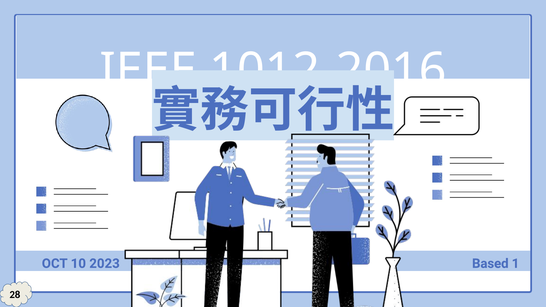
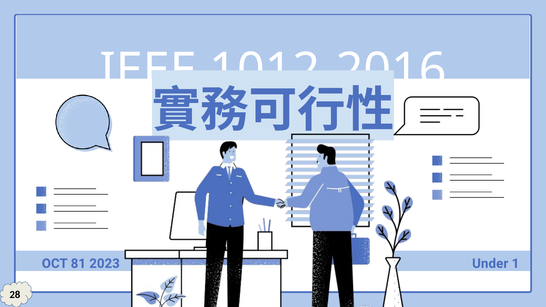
10: 10 -> 81
Based: Based -> Under
